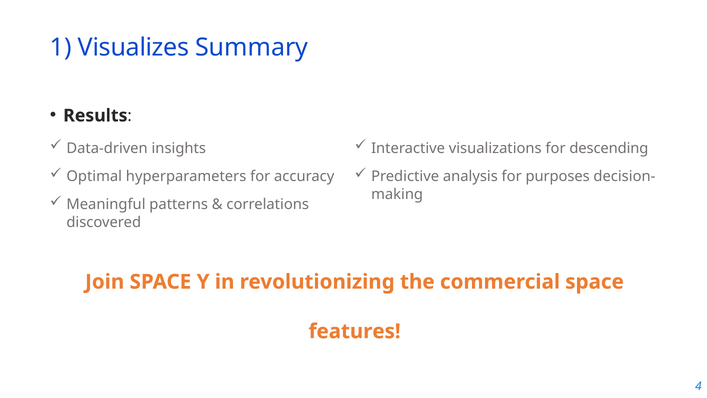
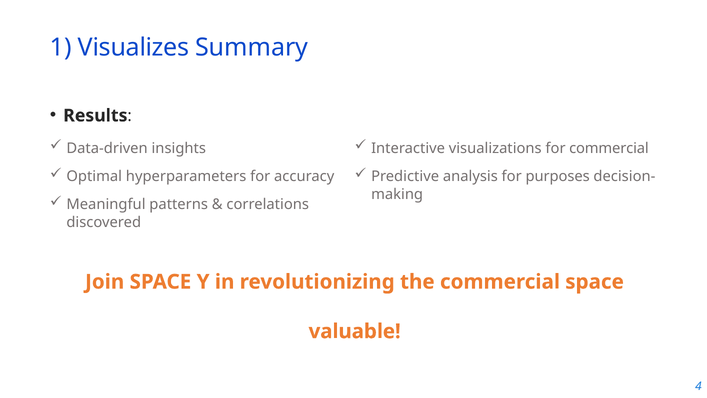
for descending: descending -> commercial
features: features -> valuable
